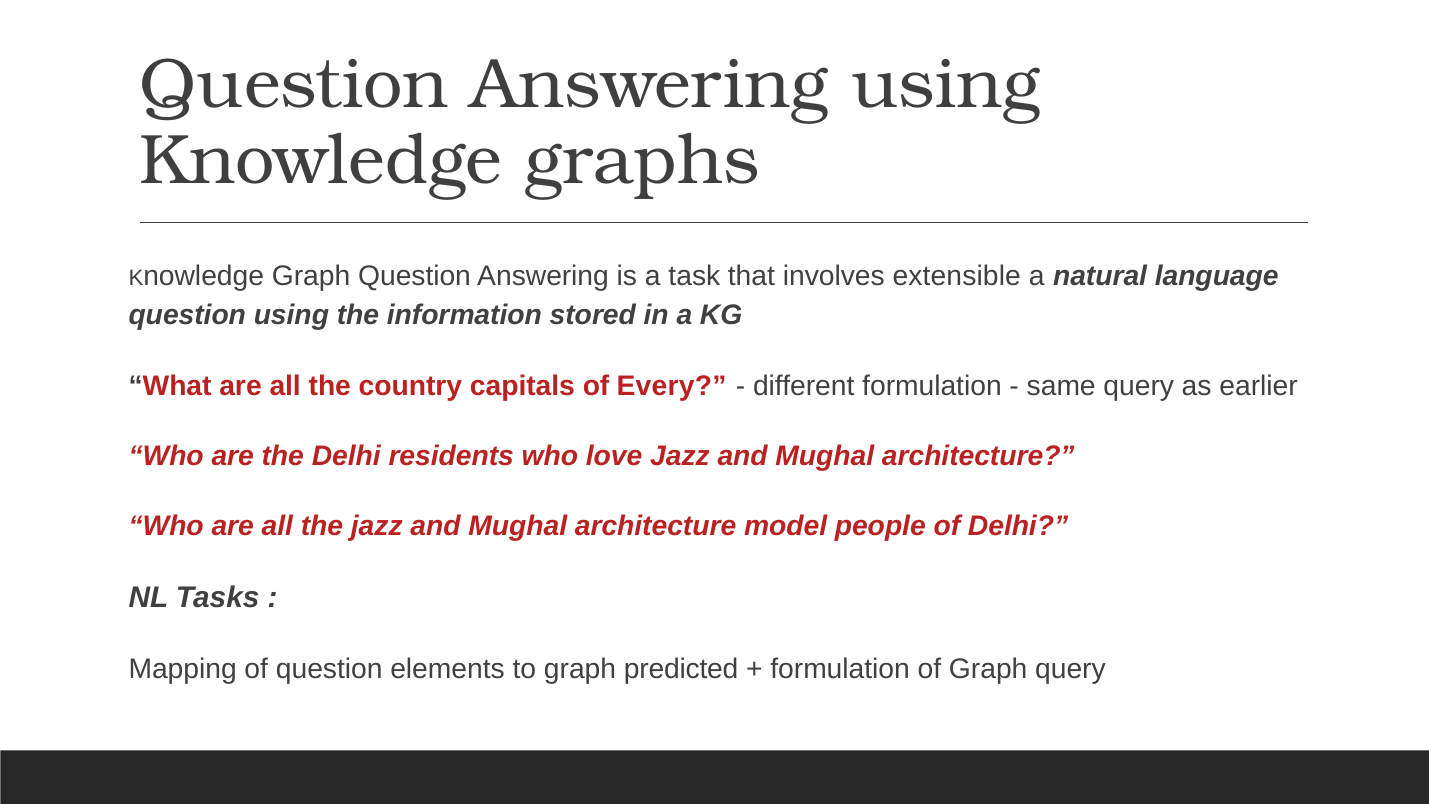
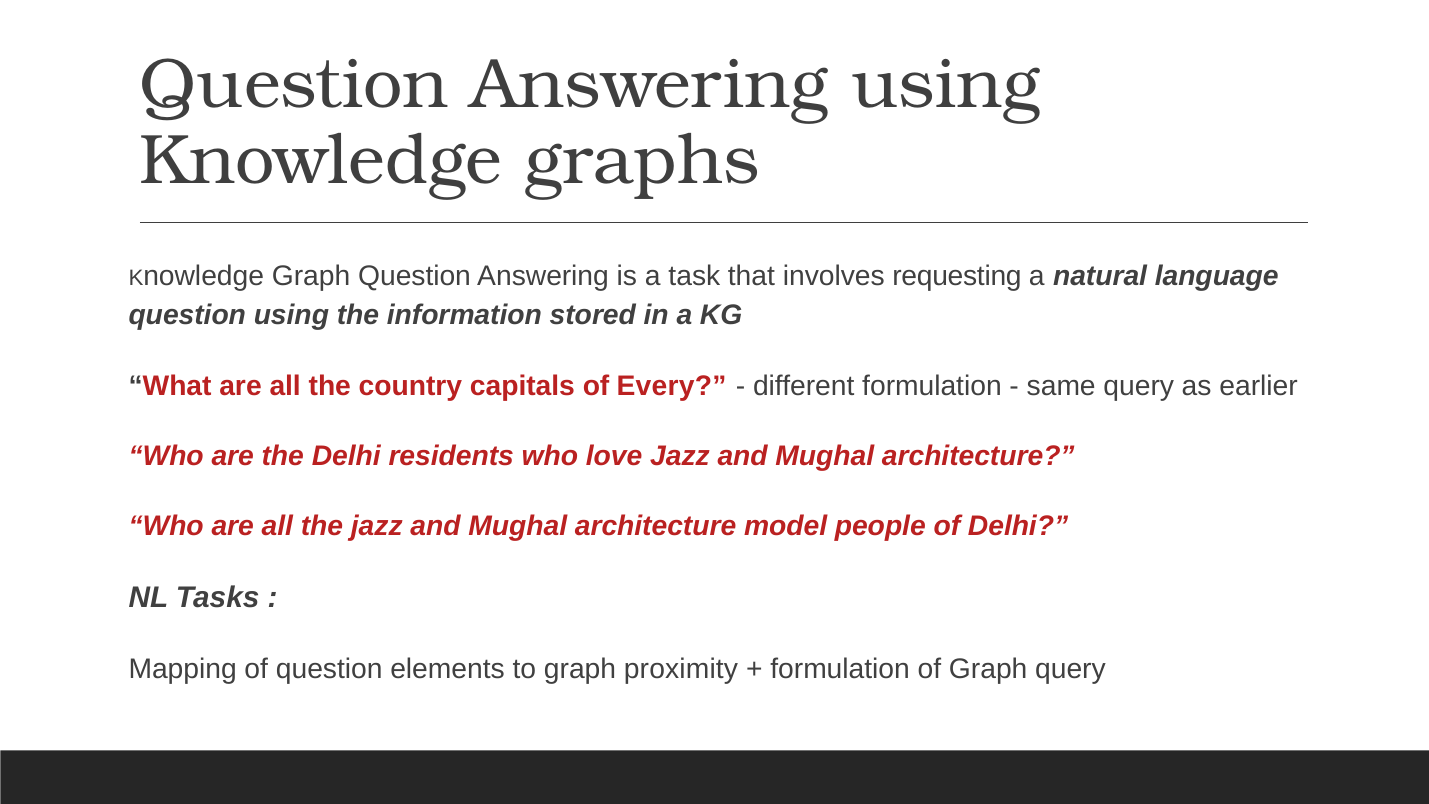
extensible: extensible -> requesting
predicted: predicted -> proximity
